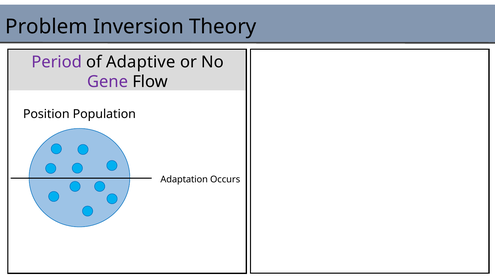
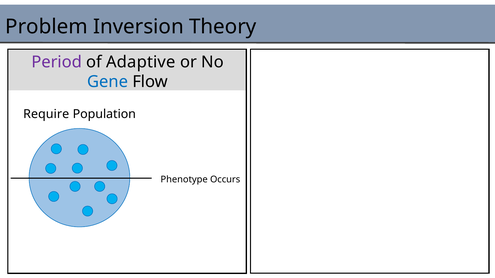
Gene colour: purple -> blue
Position: Position -> Require
Adaptation: Adaptation -> Phenotype
